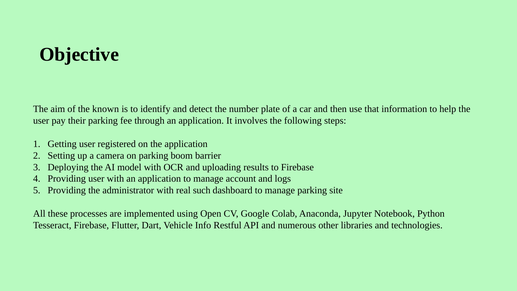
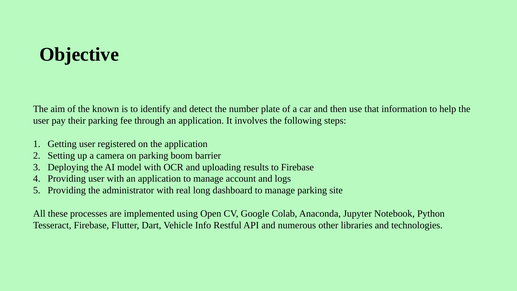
such: such -> long
